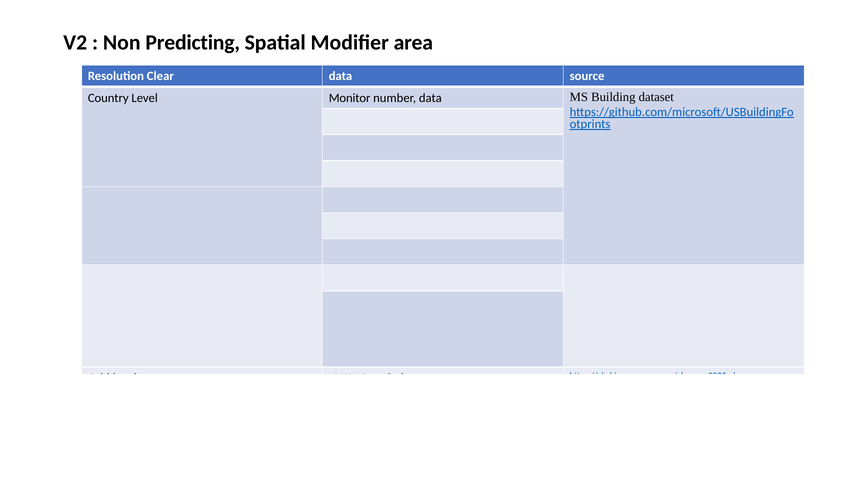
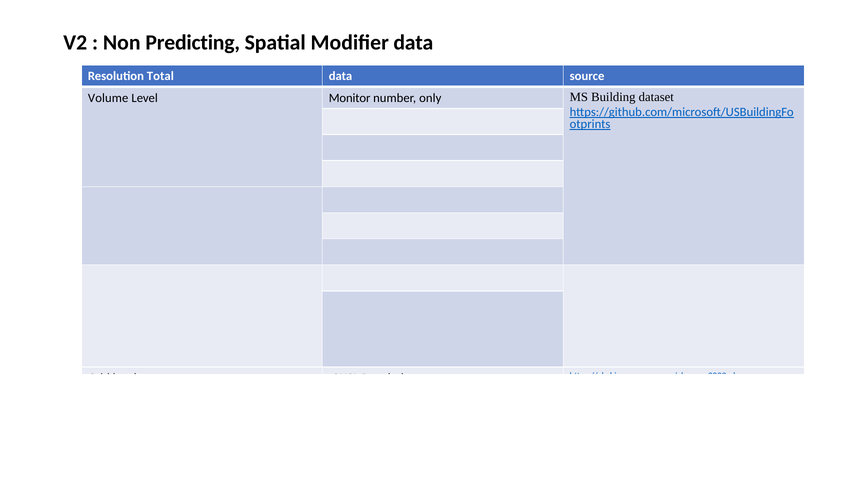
Modifier area: area -> data
Clear: Clear -> Total
Country: Country -> Volume
number data: data -> only
